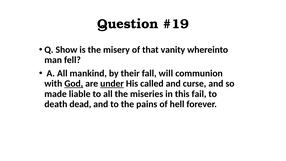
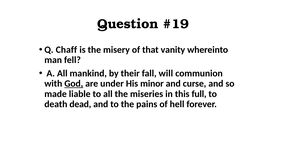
Show: Show -> Chaff
under underline: present -> none
called: called -> minor
fail: fail -> full
